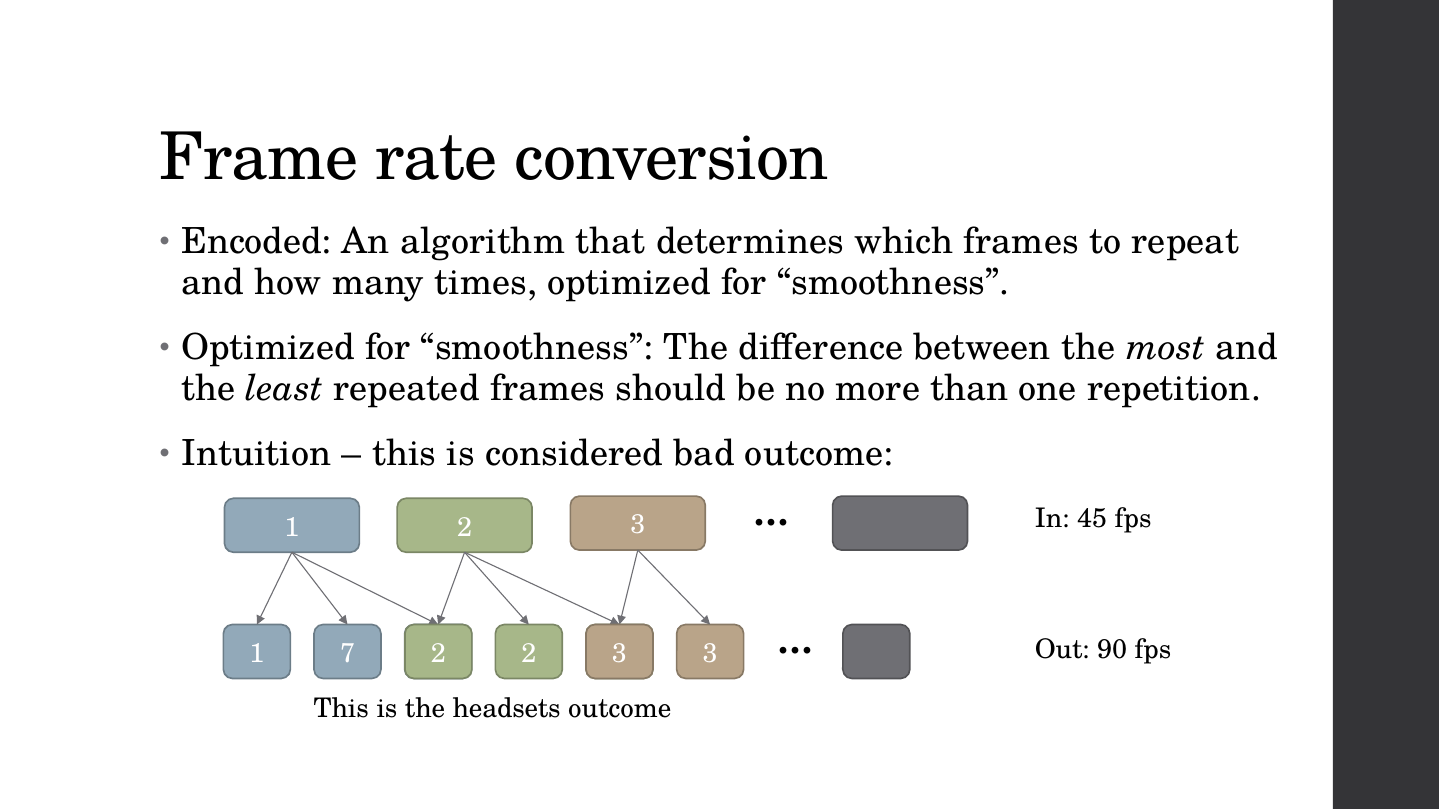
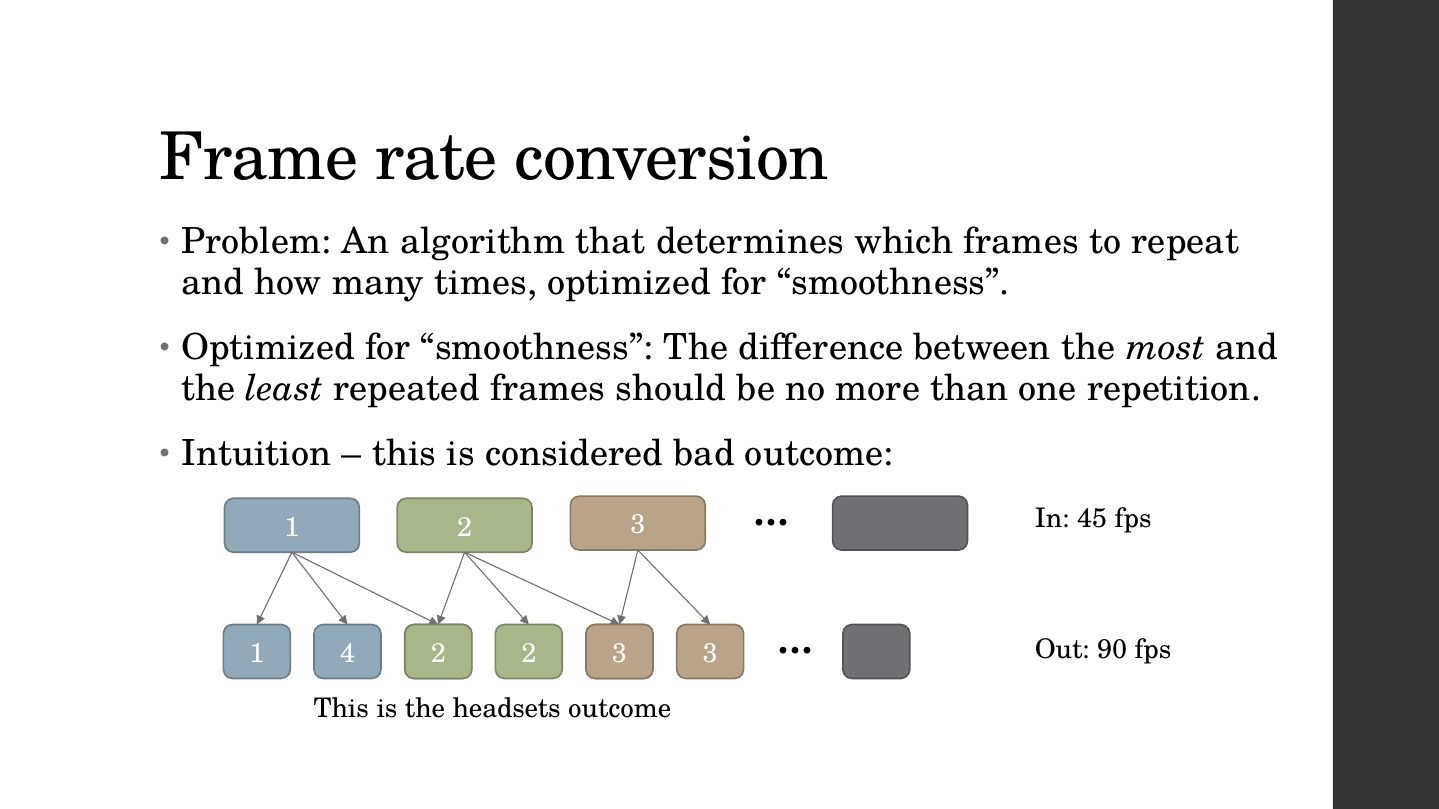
Encoded: Encoded -> Problem
7: 7 -> 4
